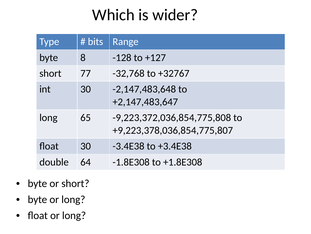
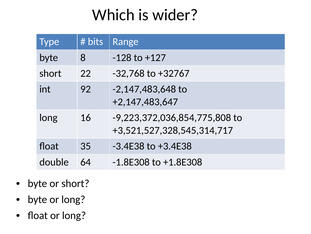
77: 77 -> 22
int 30: 30 -> 92
65: 65 -> 16
+9,223,378,036,854,775,807: +9,223,378,036,854,775,807 -> +3,521,527,328,545,314,717
float 30: 30 -> 35
